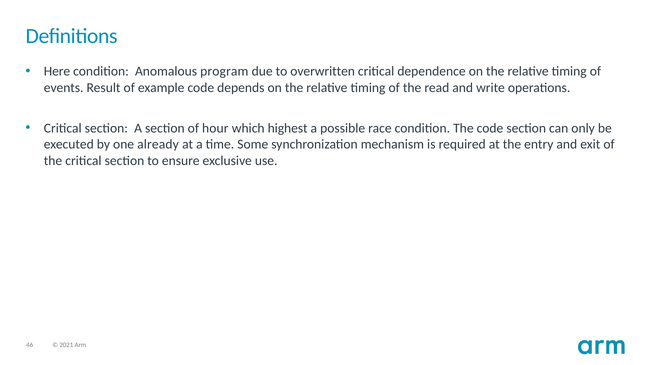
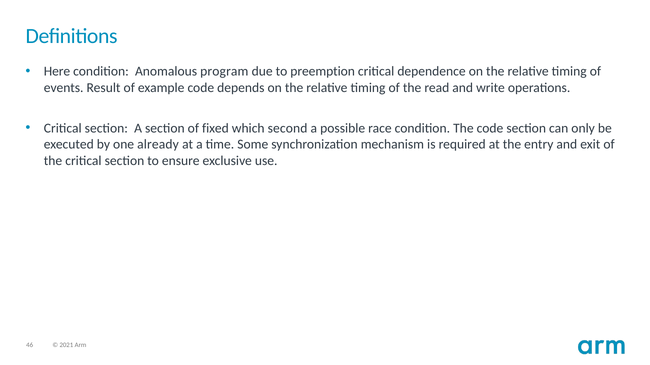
overwritten: overwritten -> preemption
hour: hour -> fixed
highest: highest -> second
